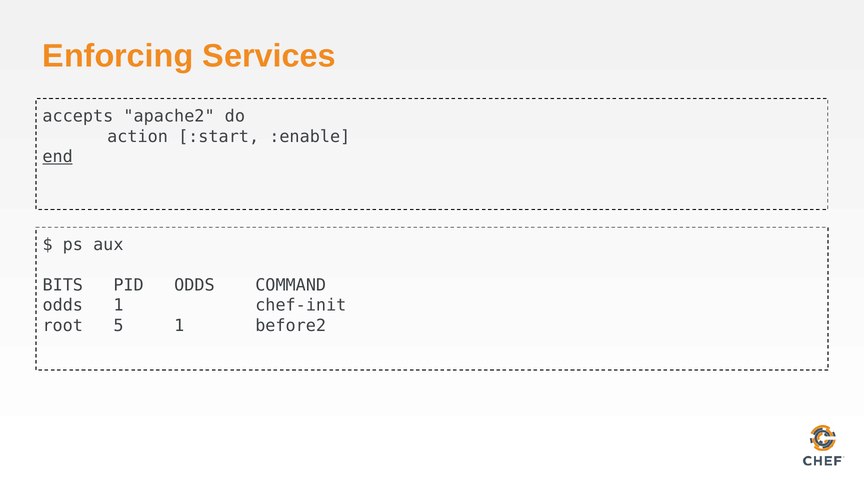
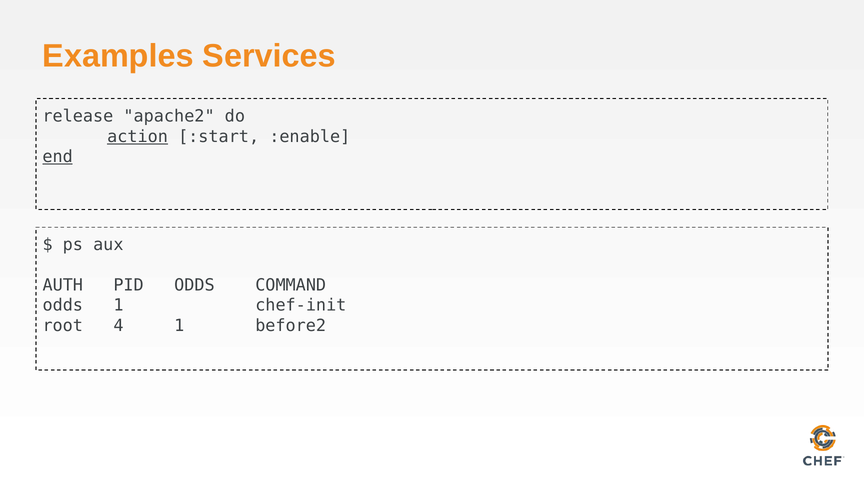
Enforcing: Enforcing -> Examples
accepts: accepts -> release
action underline: none -> present
BITS: BITS -> AUTH
5: 5 -> 4
